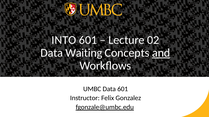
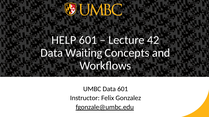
INTO: INTO -> HELP
02: 02 -> 42
and underline: present -> none
